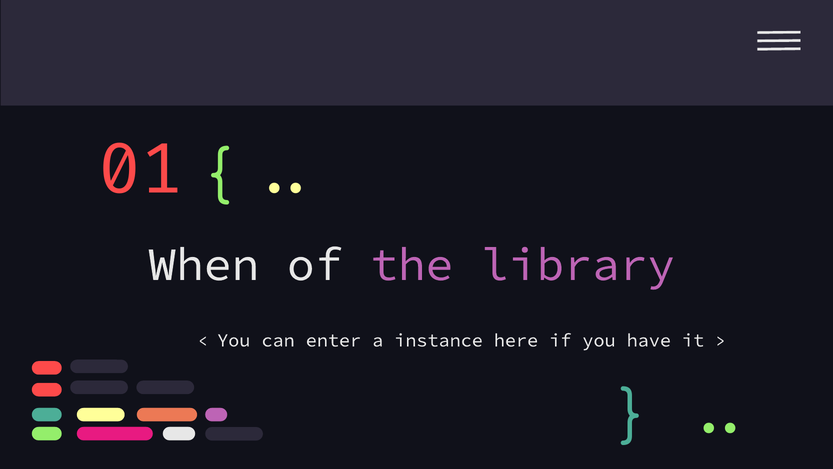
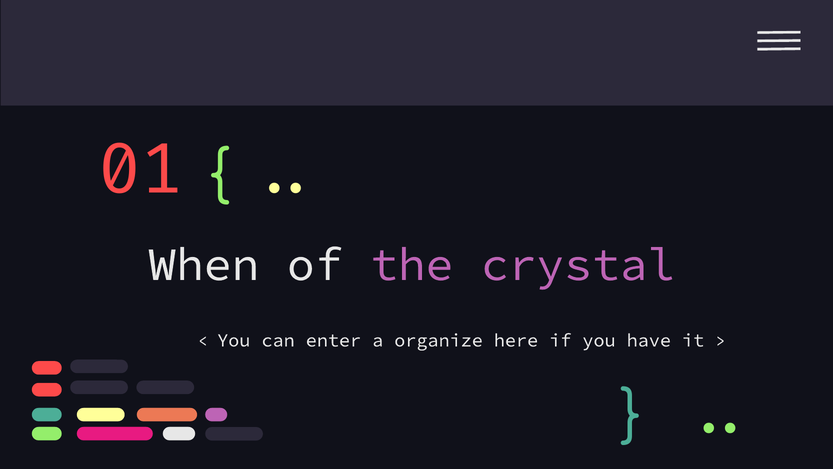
library: library -> crystal
instance: instance -> organize
